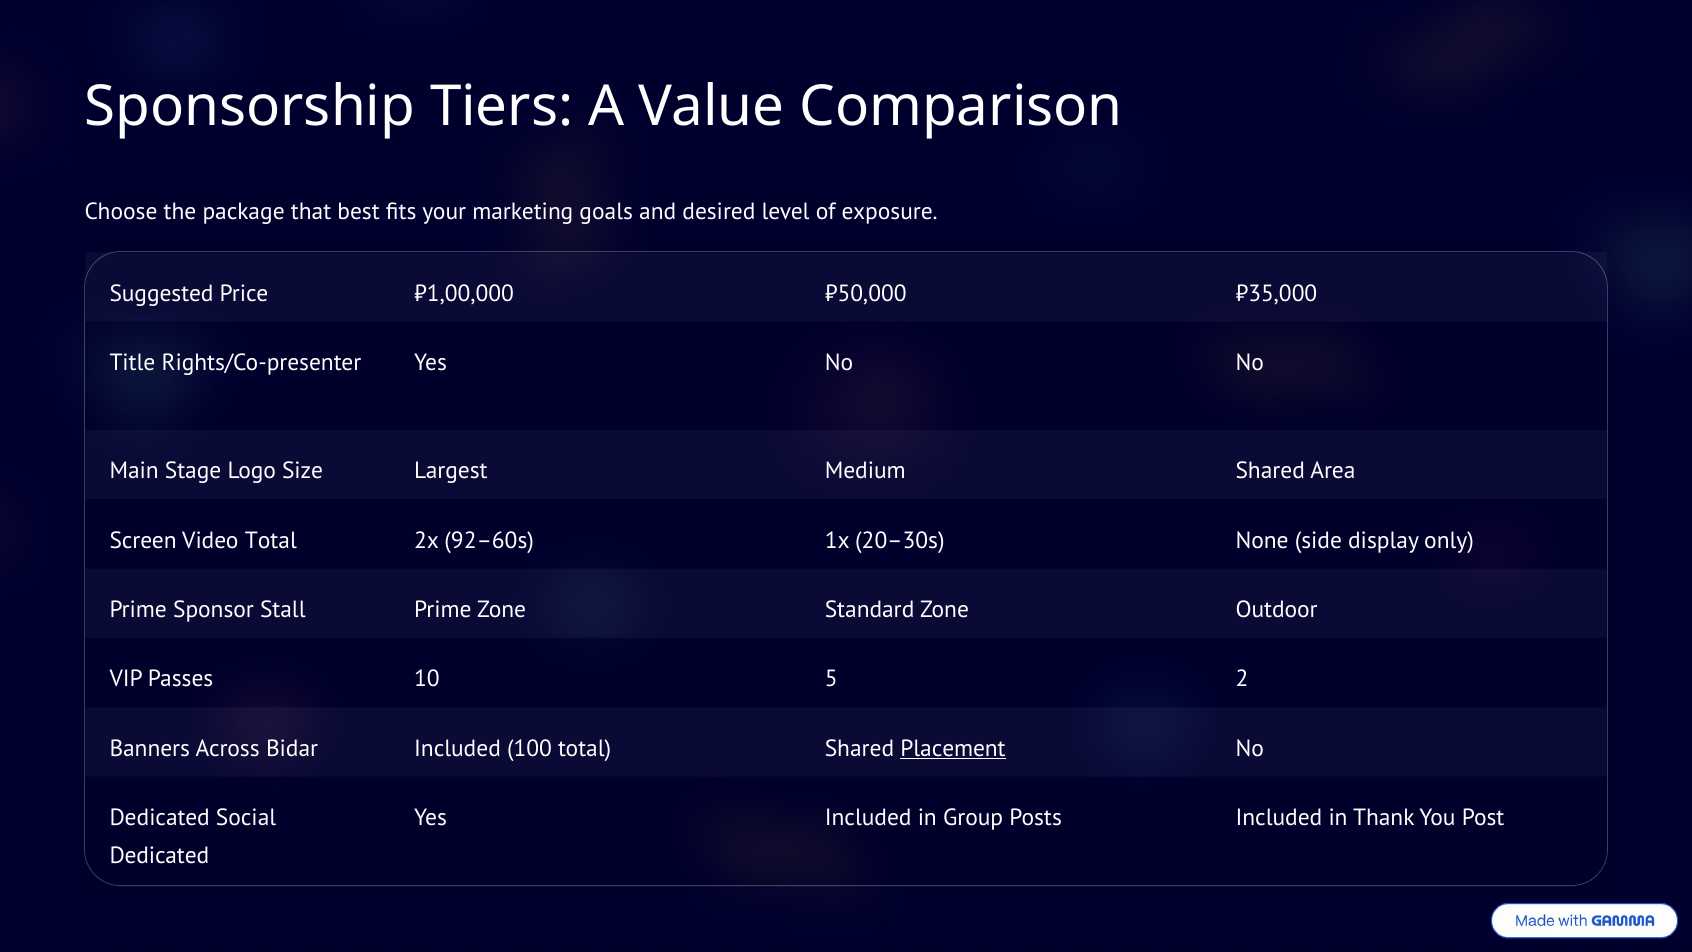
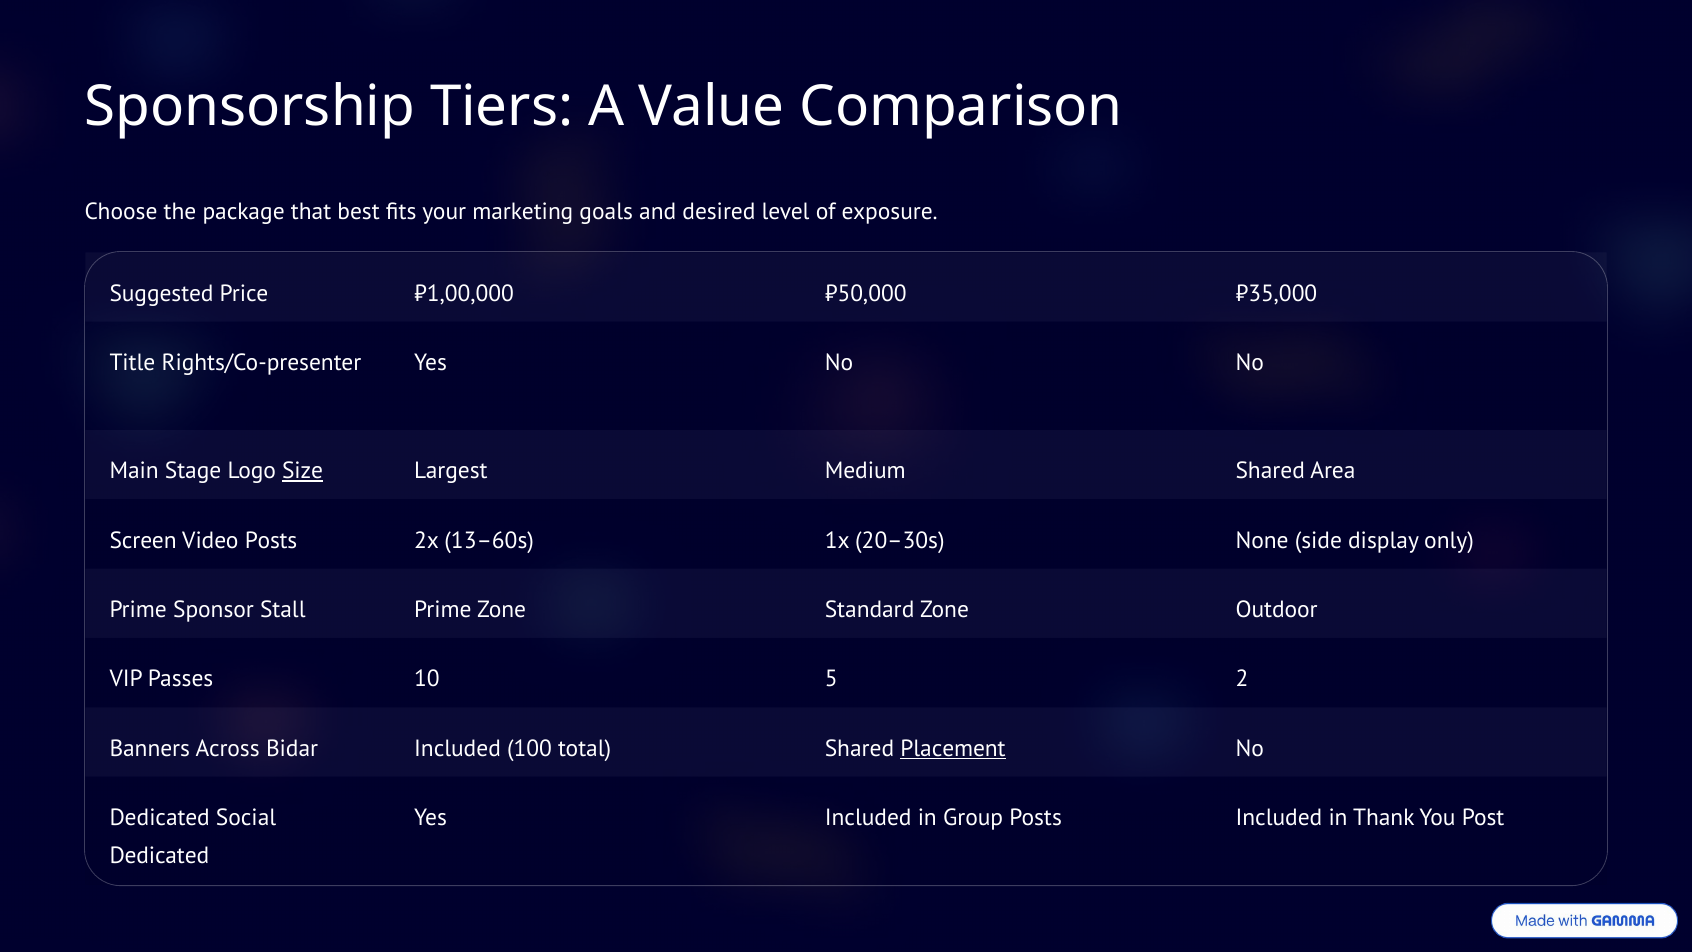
Size underline: none -> present
Video Total: Total -> Posts
92–60s: 92–60s -> 13–60s
